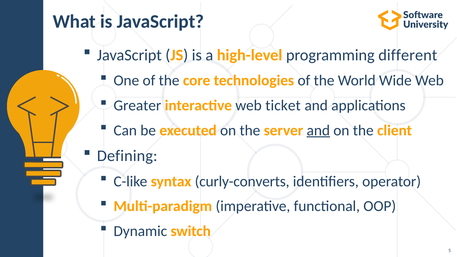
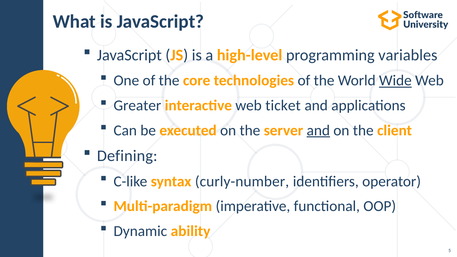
different: different -> variables
Wide underline: none -> present
curly-converts: curly-converts -> curly-number
switch: switch -> ability
